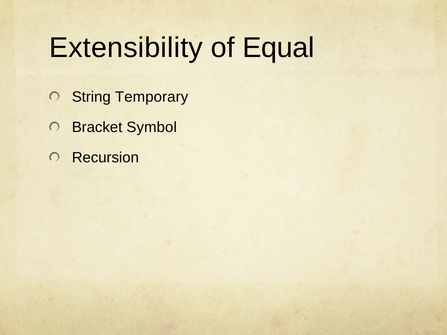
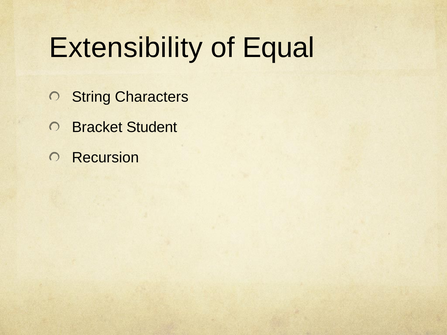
Temporary: Temporary -> Characters
Symbol: Symbol -> Student
